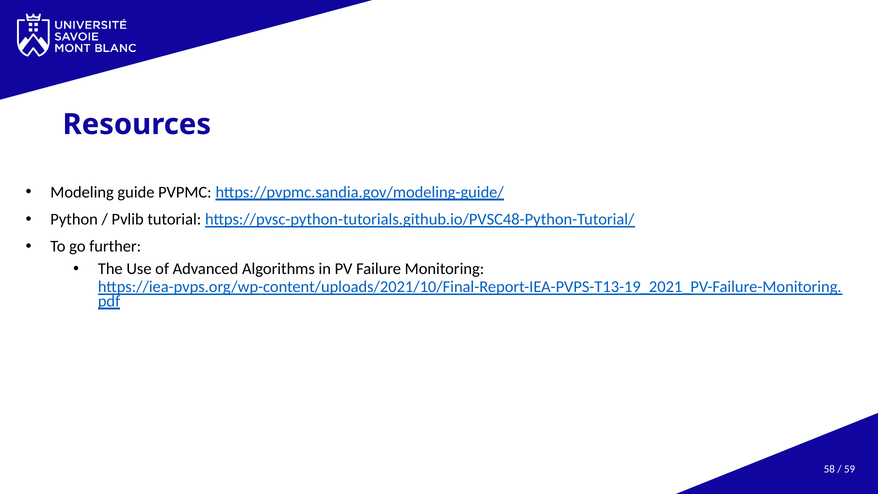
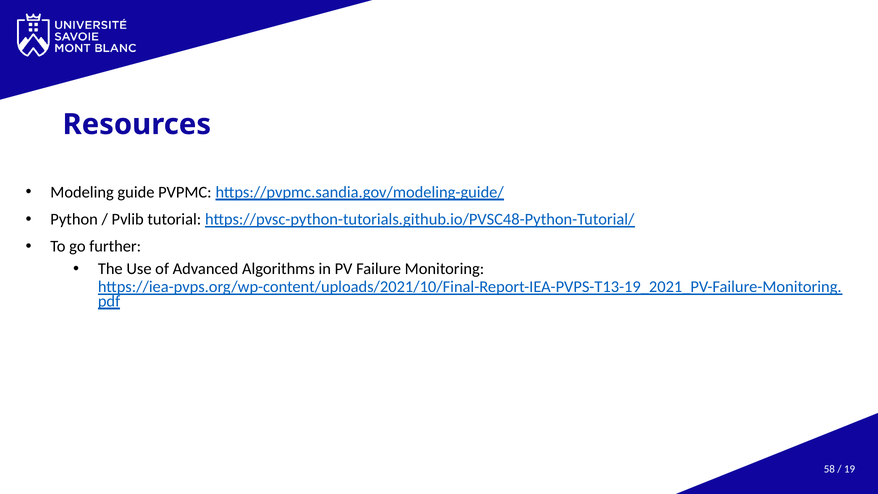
59: 59 -> 19
